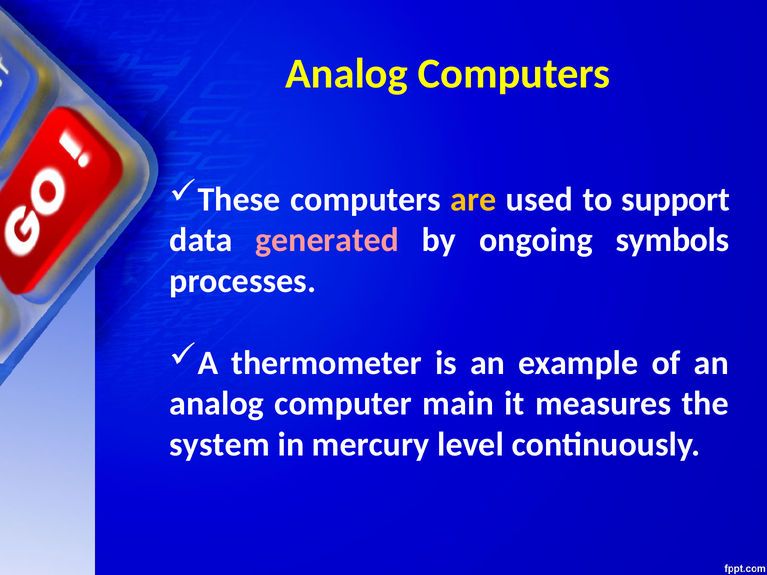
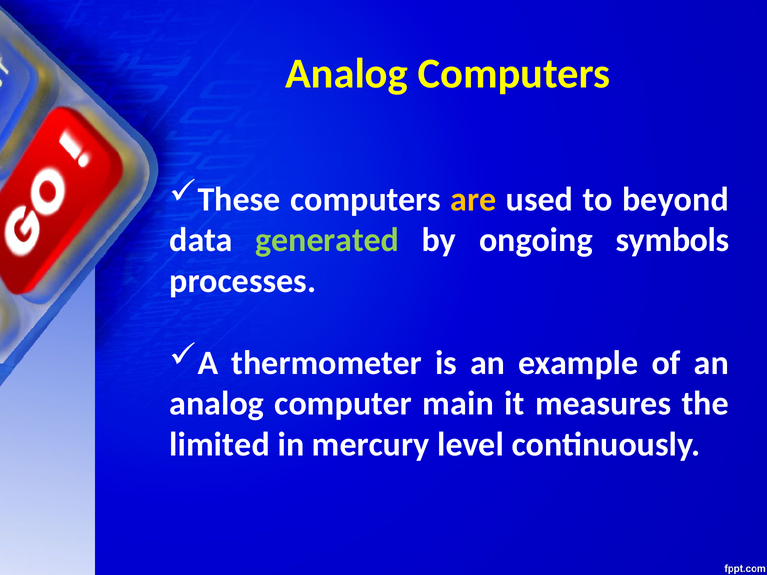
support: support -> beyond
generated colour: pink -> light green
system: system -> limited
